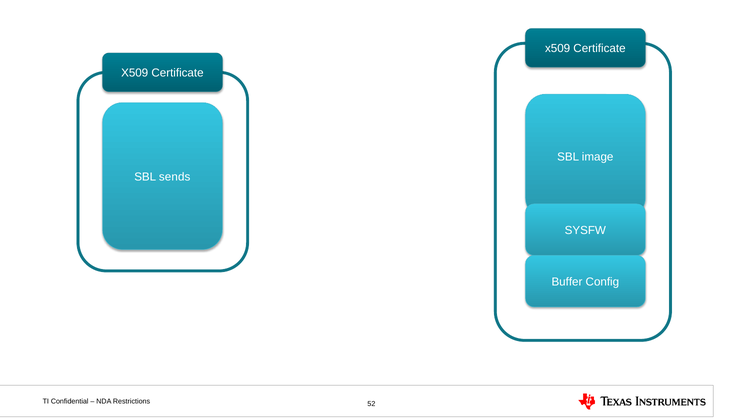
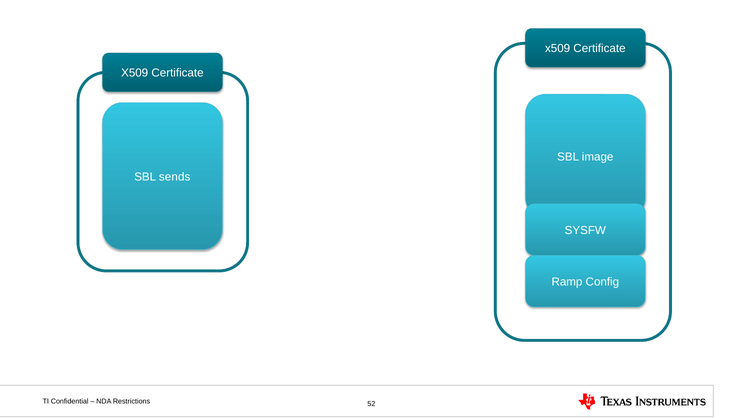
Buffer: Buffer -> Ramp
